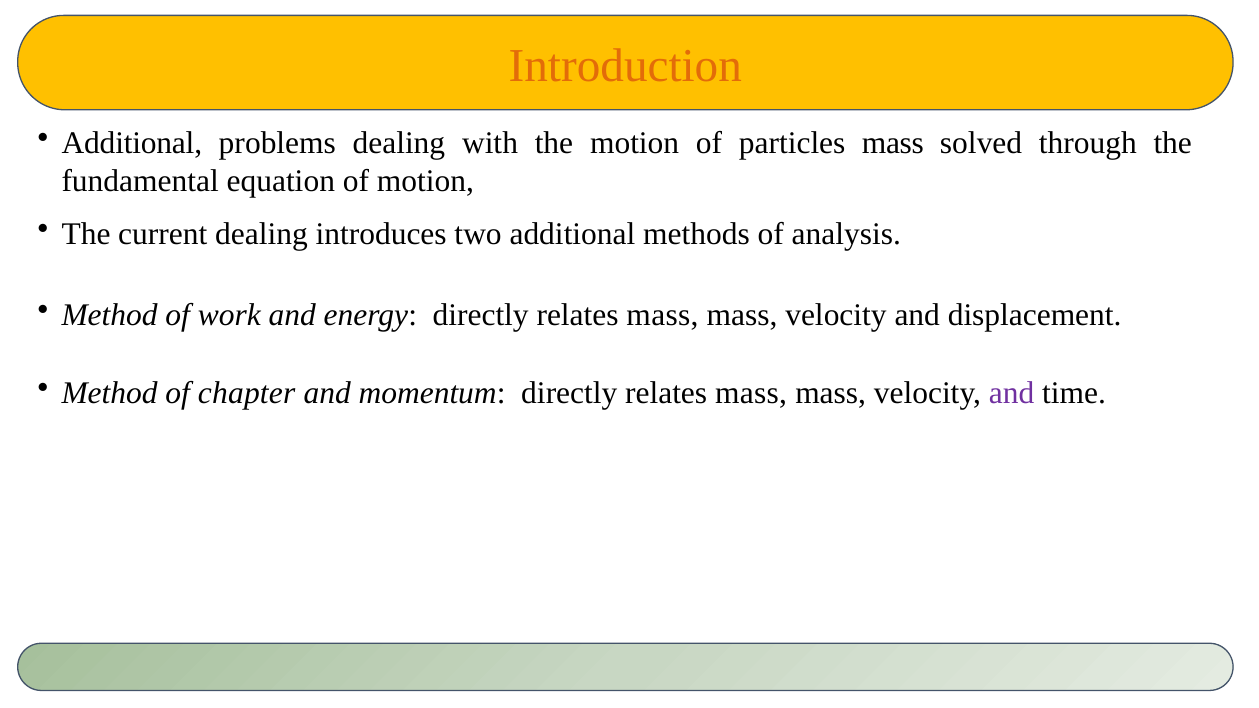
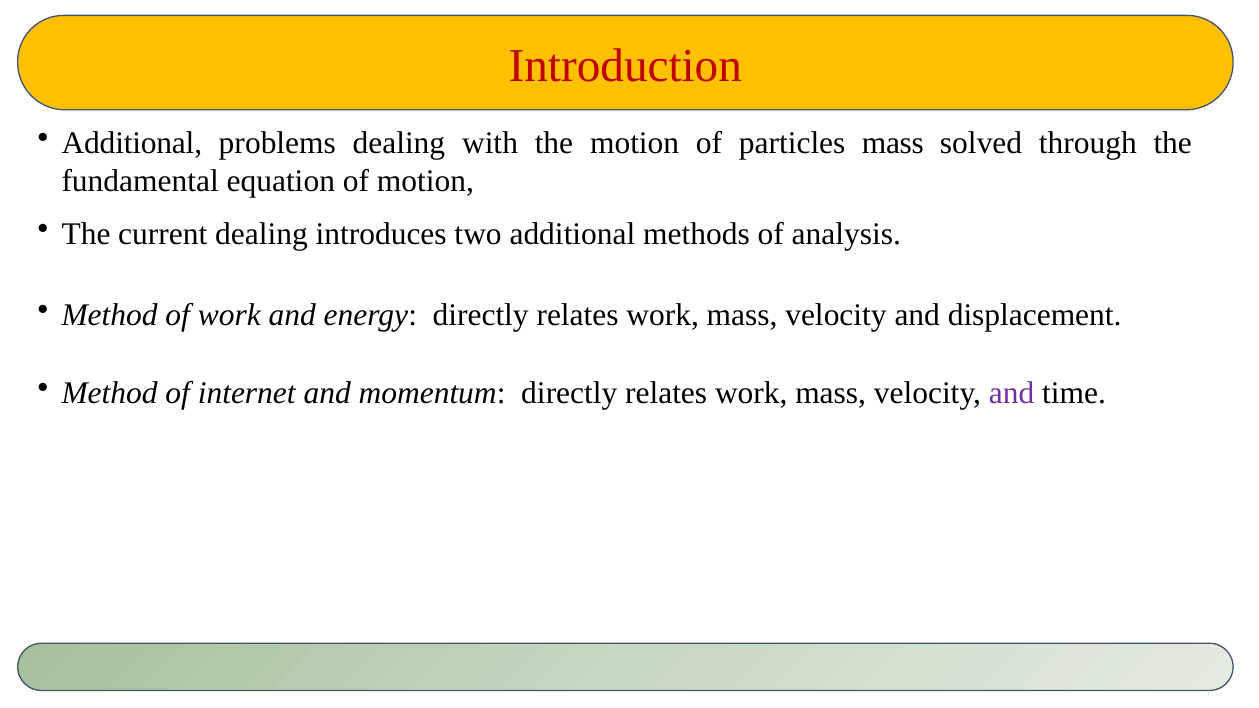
Introduction colour: orange -> red
energy directly relates mass: mass -> work
chapter: chapter -> internet
momentum directly relates mass: mass -> work
